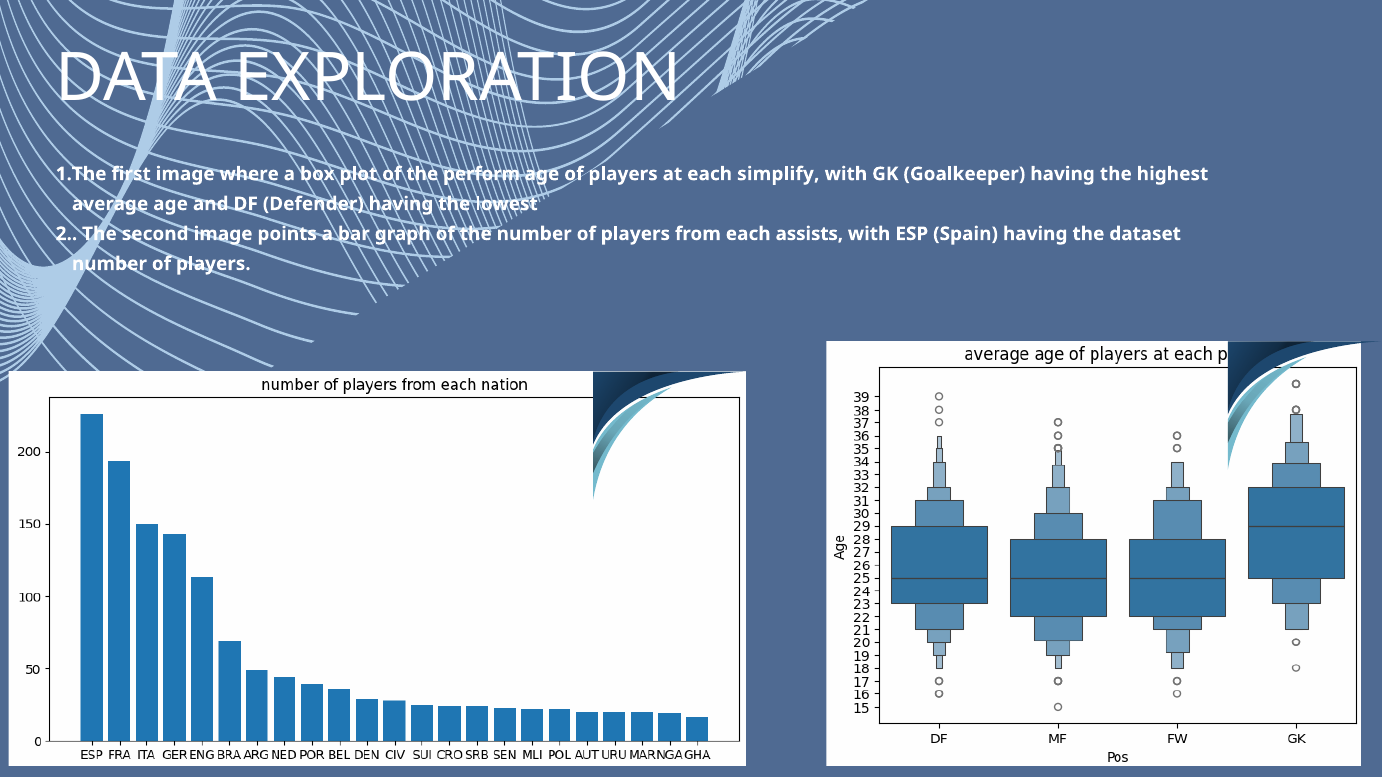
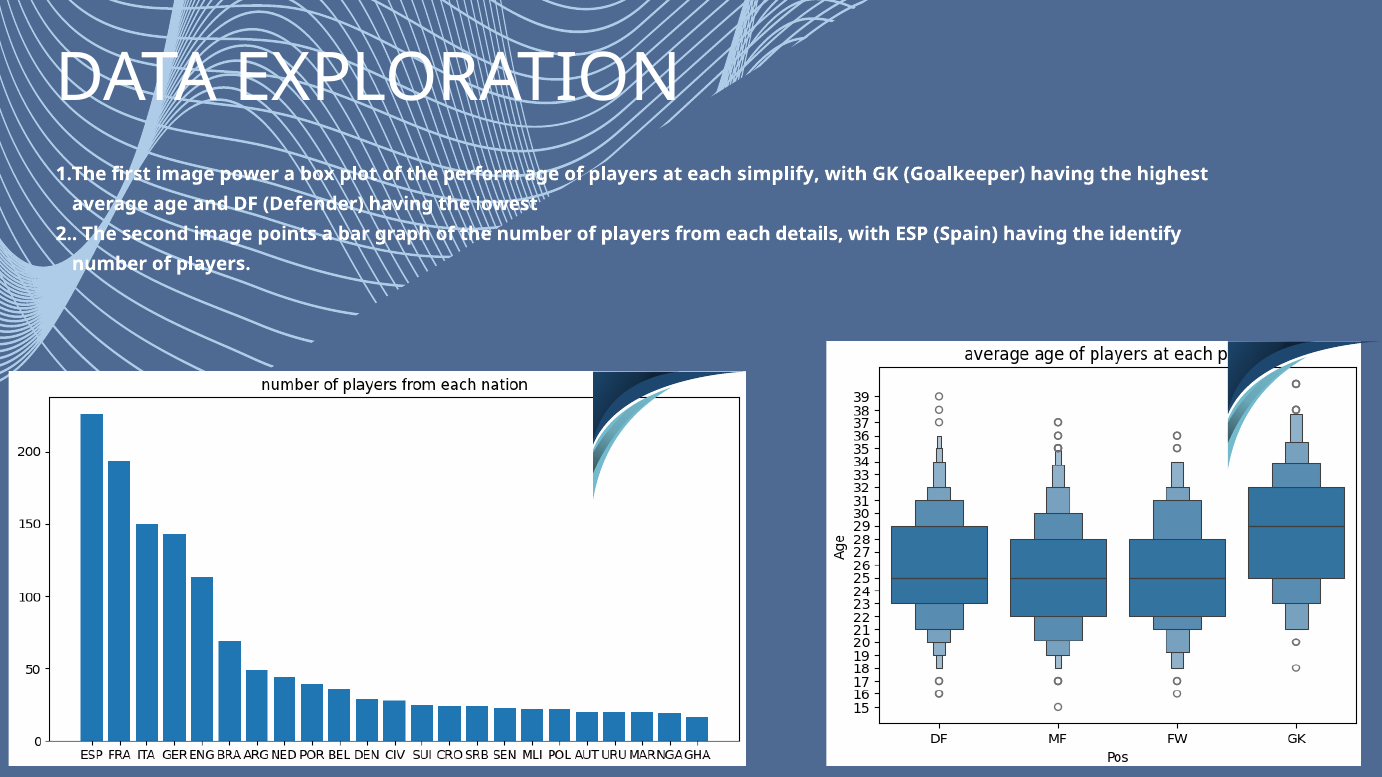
where: where -> power
assists: assists -> details
dataset: dataset -> identify
